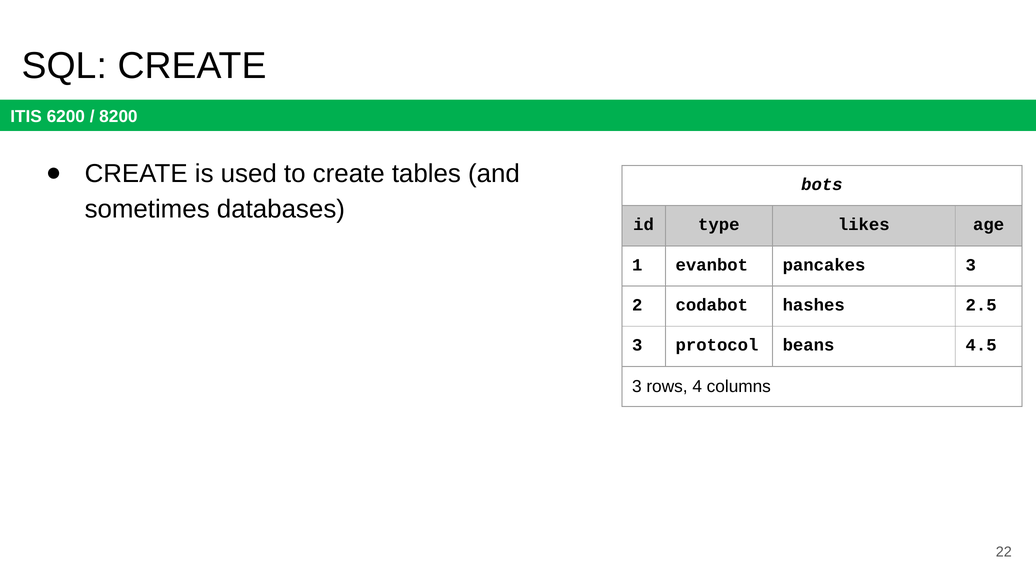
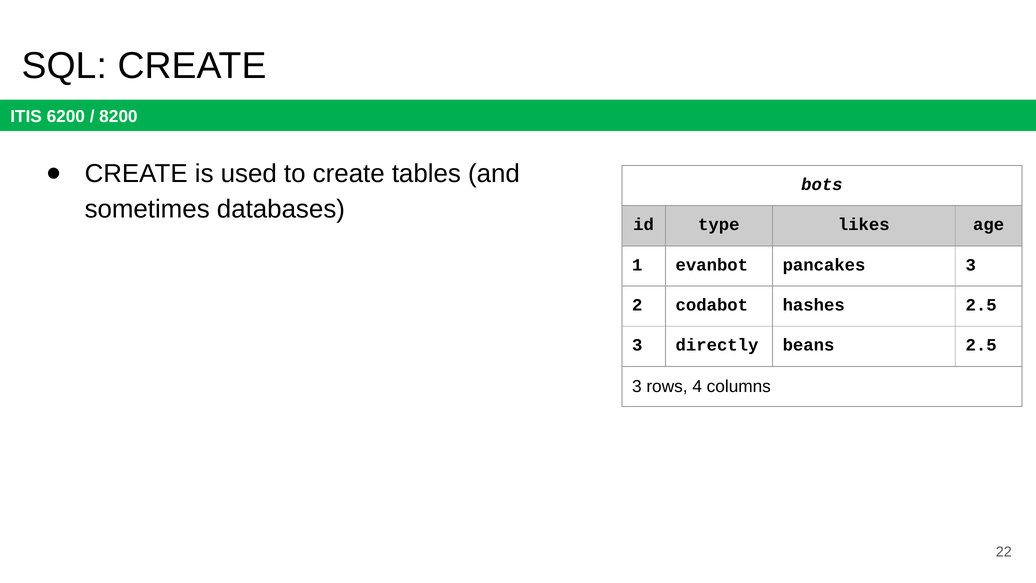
protocol: protocol -> directly
beans 4.5: 4.5 -> 2.5
